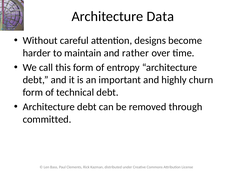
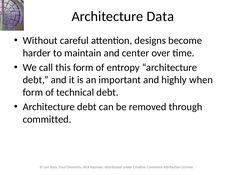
rather: rather -> center
churn: churn -> when
